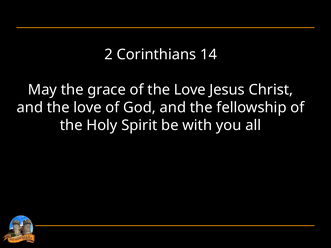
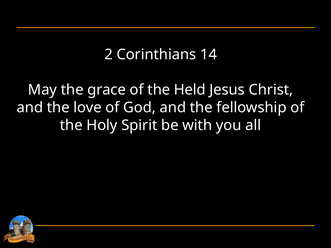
of the Love: Love -> Held
